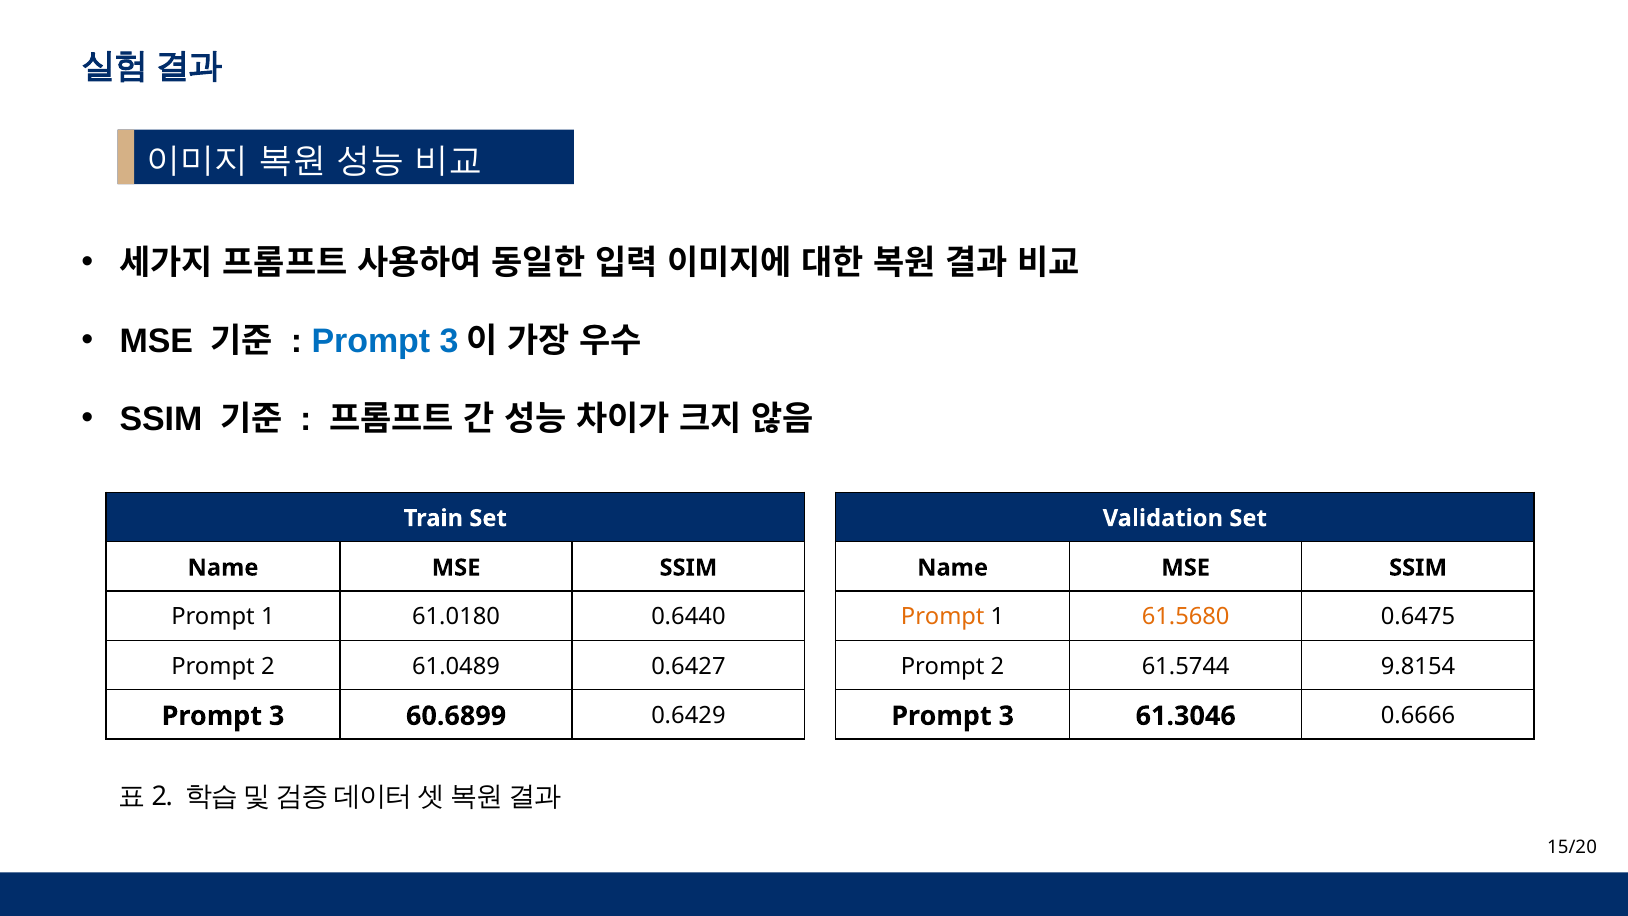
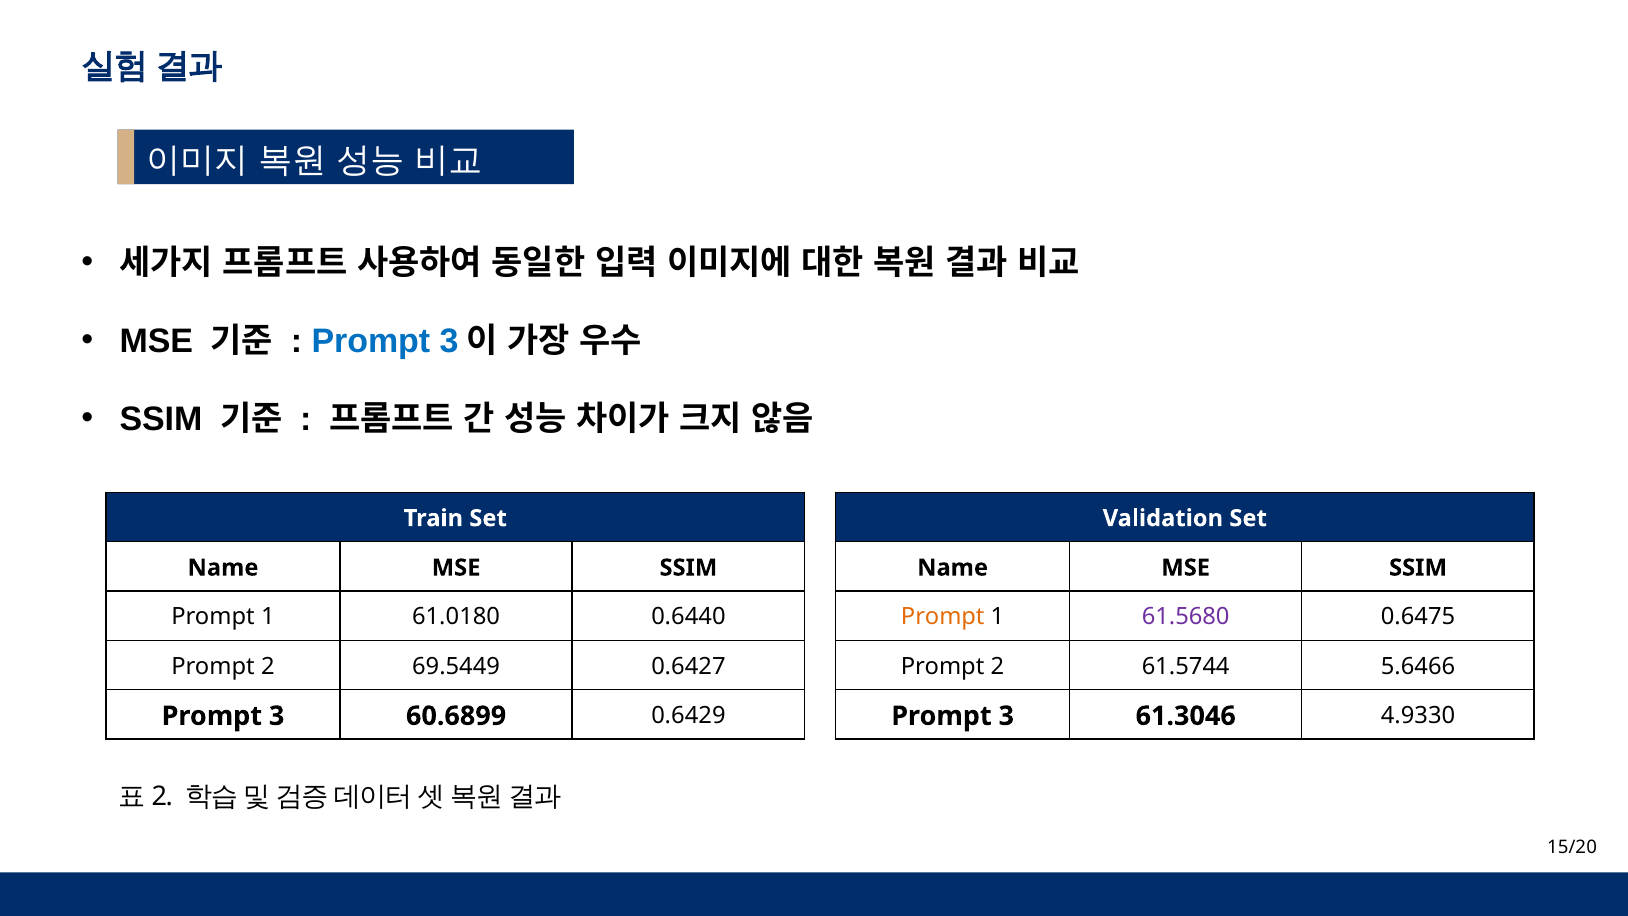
61.5680 colour: orange -> purple
61.0489: 61.0489 -> 69.5449
9.8154: 9.8154 -> 5.6466
0.6666: 0.6666 -> 4.9330
